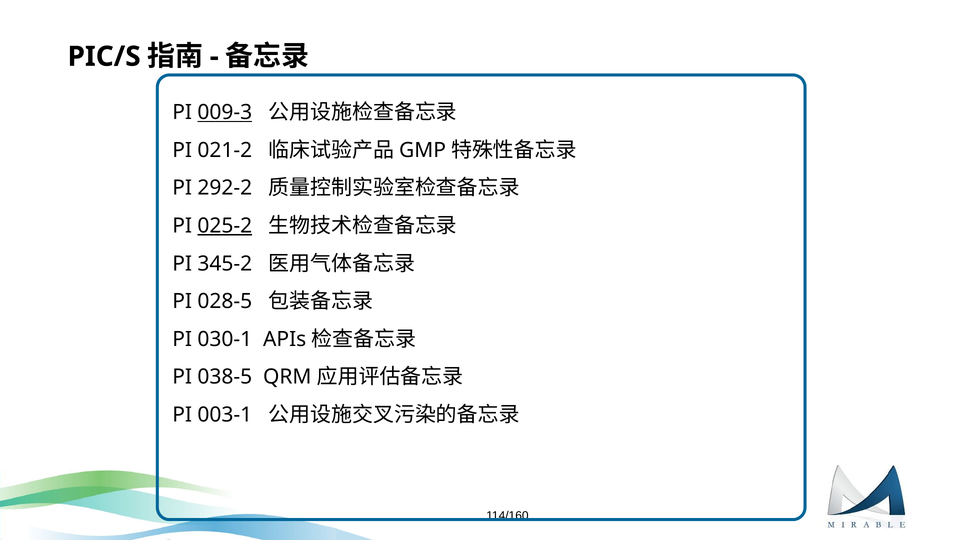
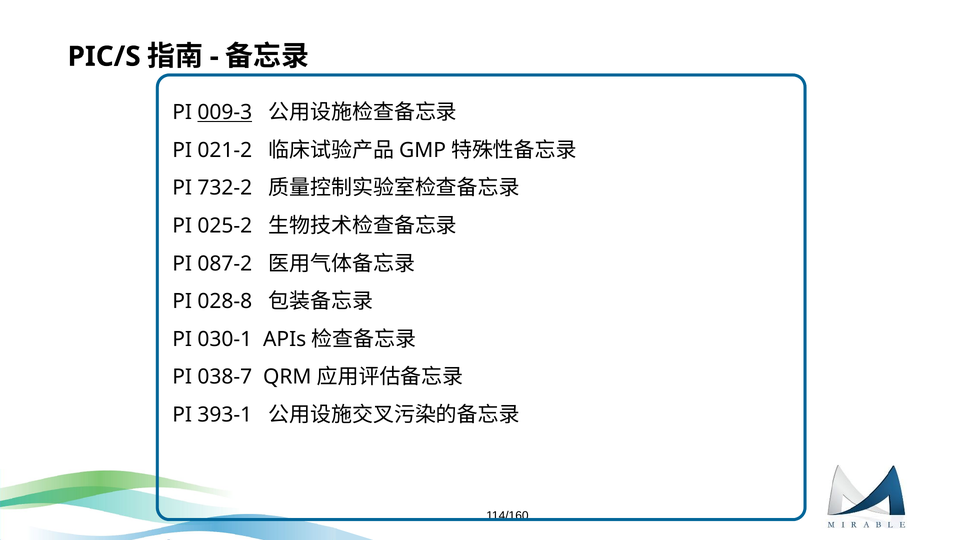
292-2: 292-2 -> 732-2
025-2 underline: present -> none
345-2: 345-2 -> 087-2
028-5: 028-5 -> 028-8
038-5: 038-5 -> 038-7
003-1: 003-1 -> 393-1
